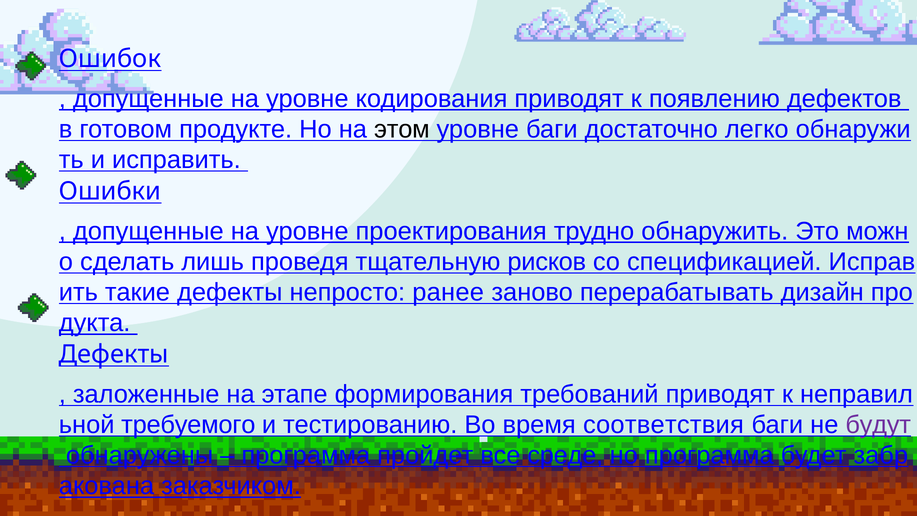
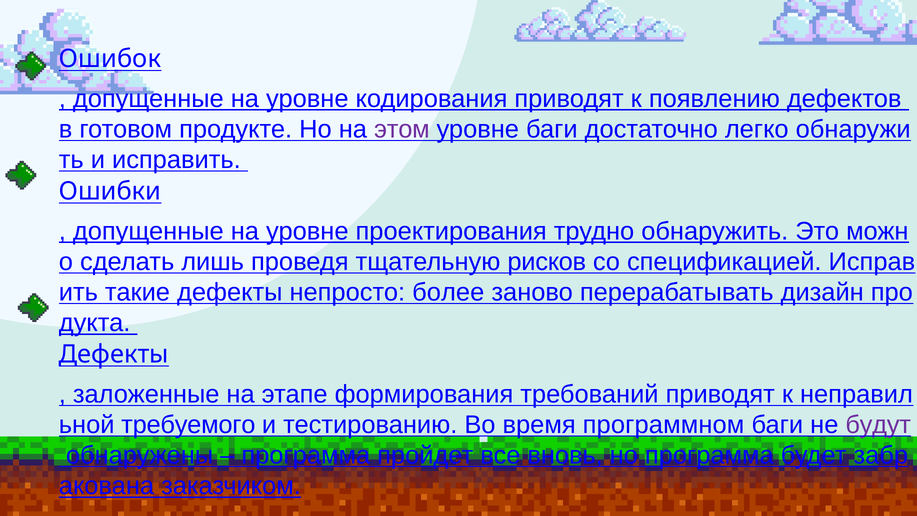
этом colour: black -> purple
ранее: ранее -> более
соответствия: соответствия -> программном
среде: среде -> вновь
